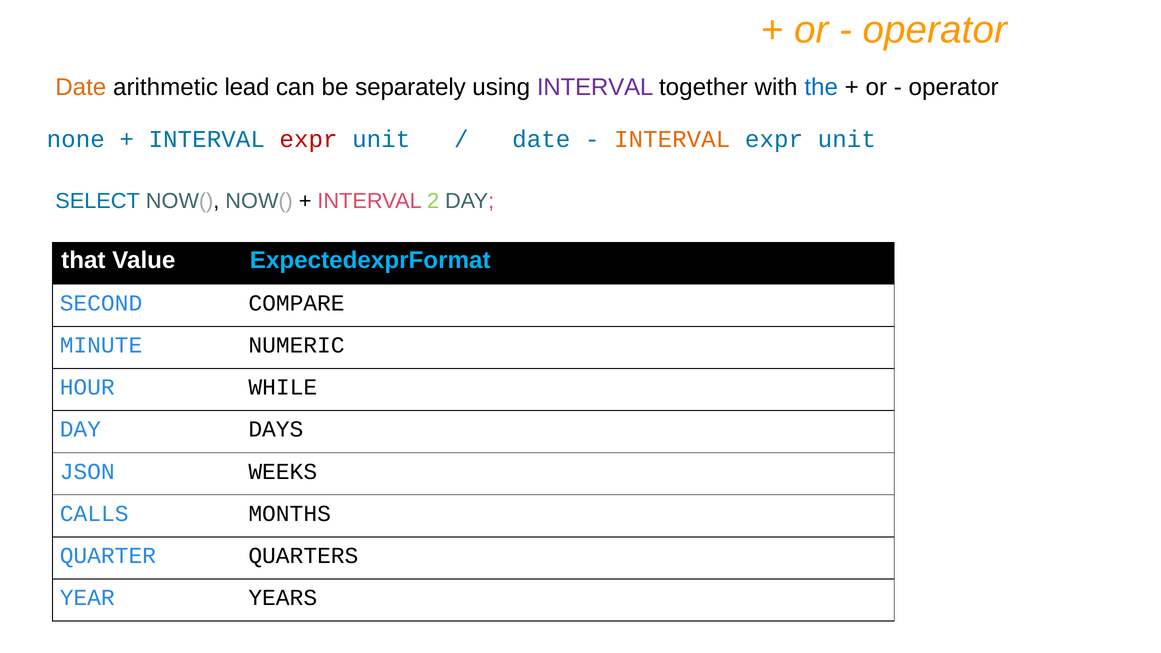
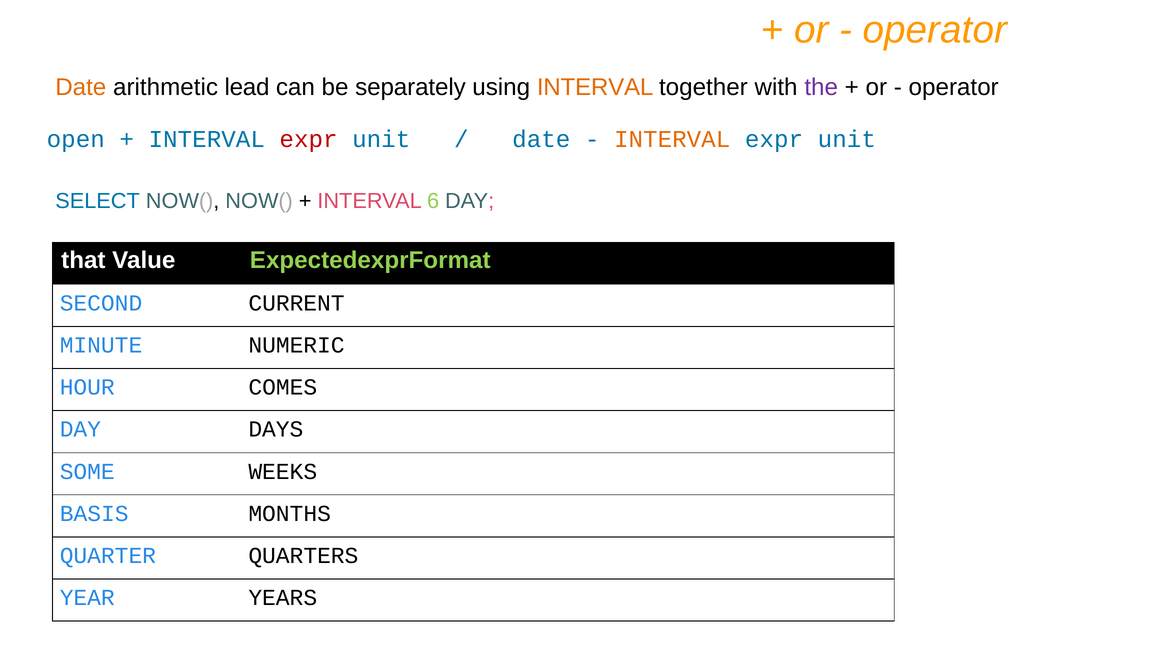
INTERVAL at (595, 87) colour: purple -> orange
the colour: blue -> purple
none: none -> open
2: 2 -> 6
ExpectedexprFormat colour: light blue -> light green
COMPARE: COMPARE -> CURRENT
WHILE: WHILE -> COMES
JSON: JSON -> SOME
CALLS: CALLS -> BASIS
